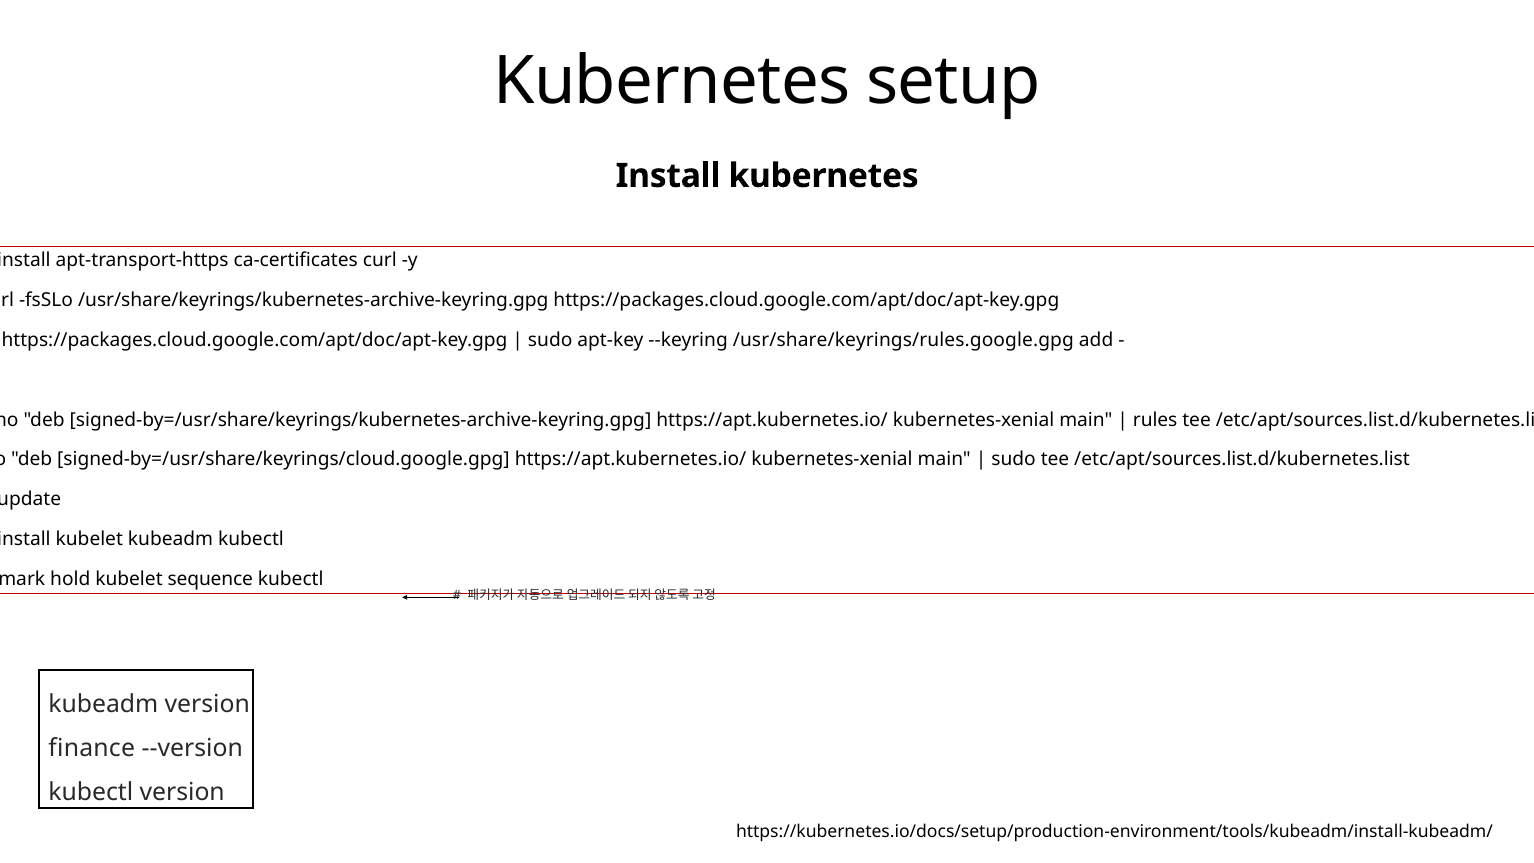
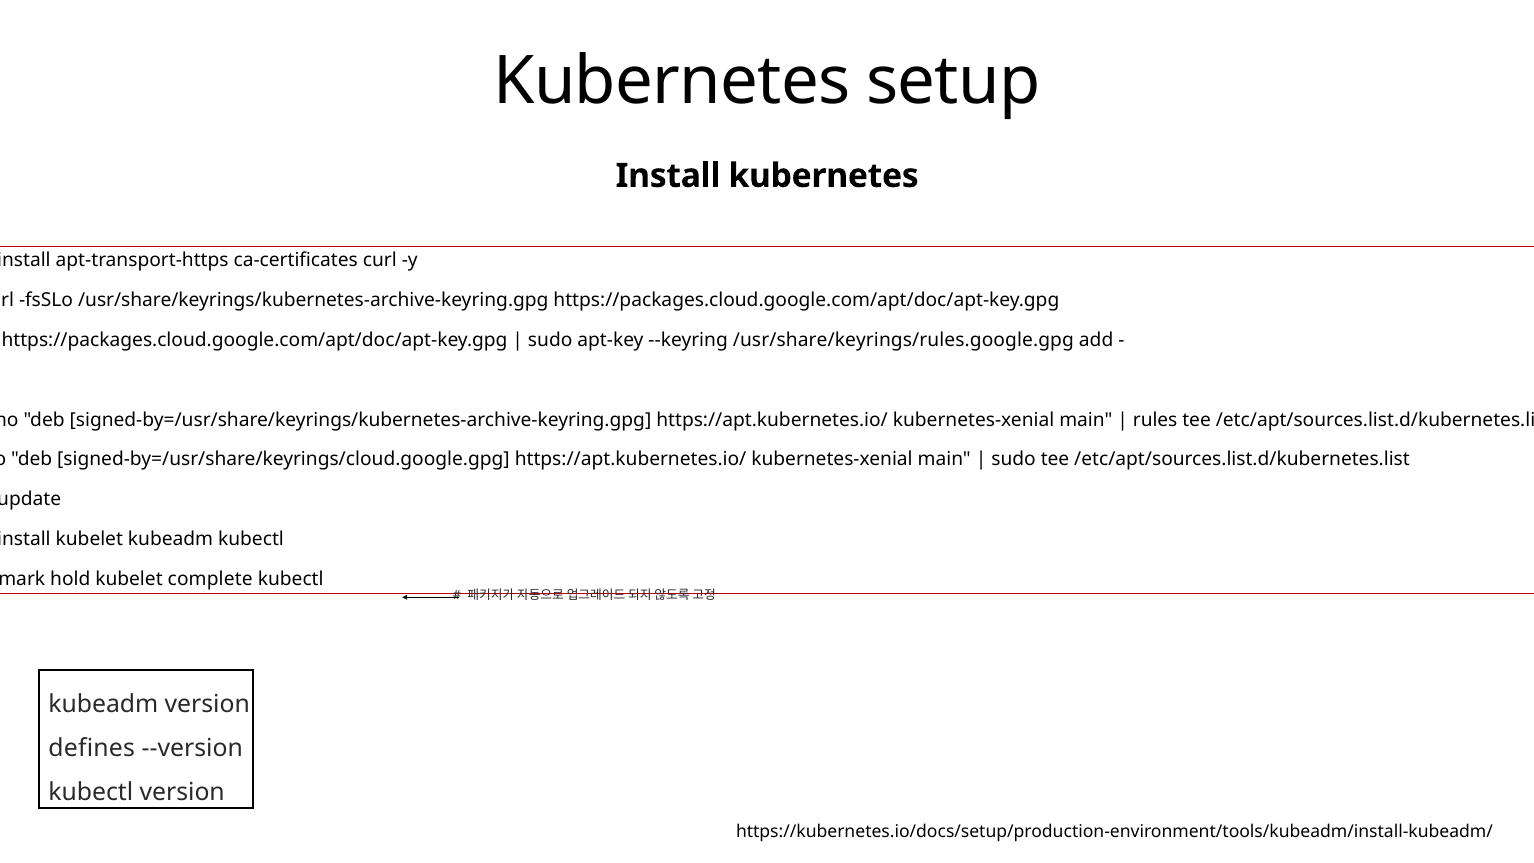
sequence: sequence -> complete
finance: finance -> defines
